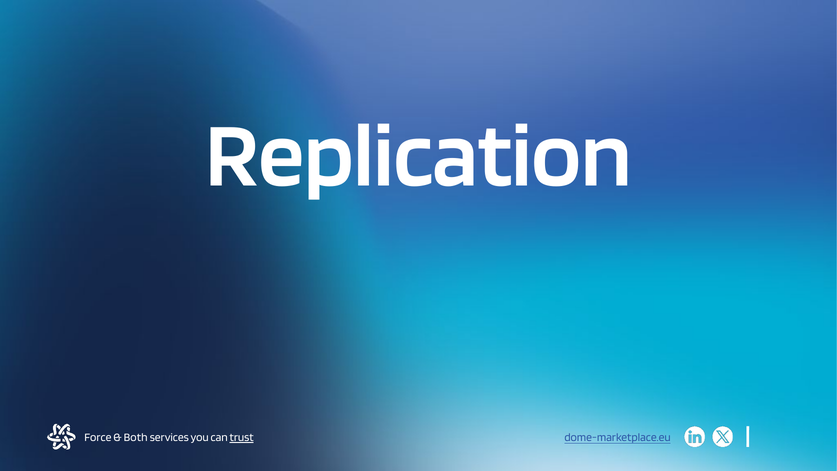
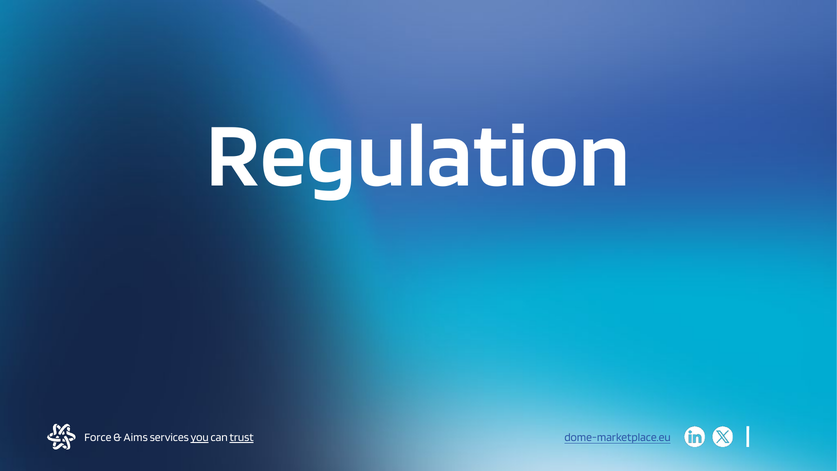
Replication: Replication -> Regulation
Both: Both -> Aims
you underline: none -> present
